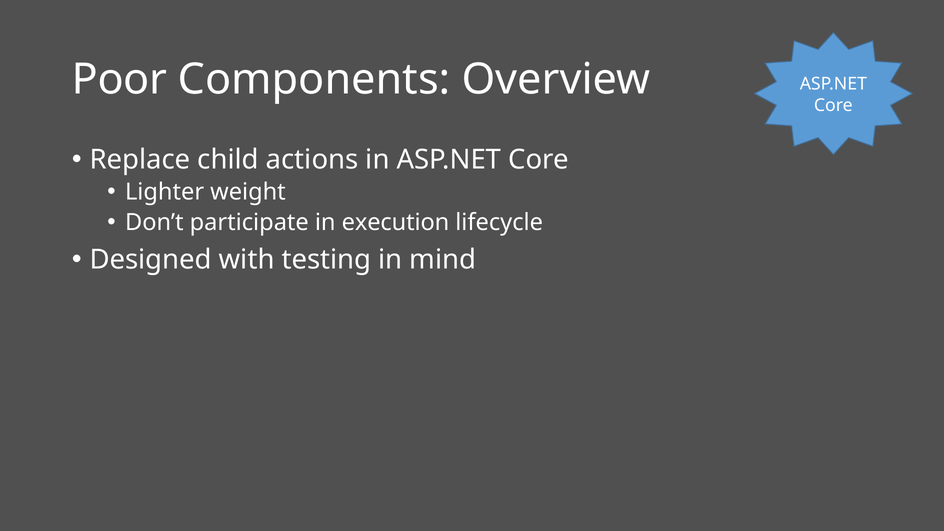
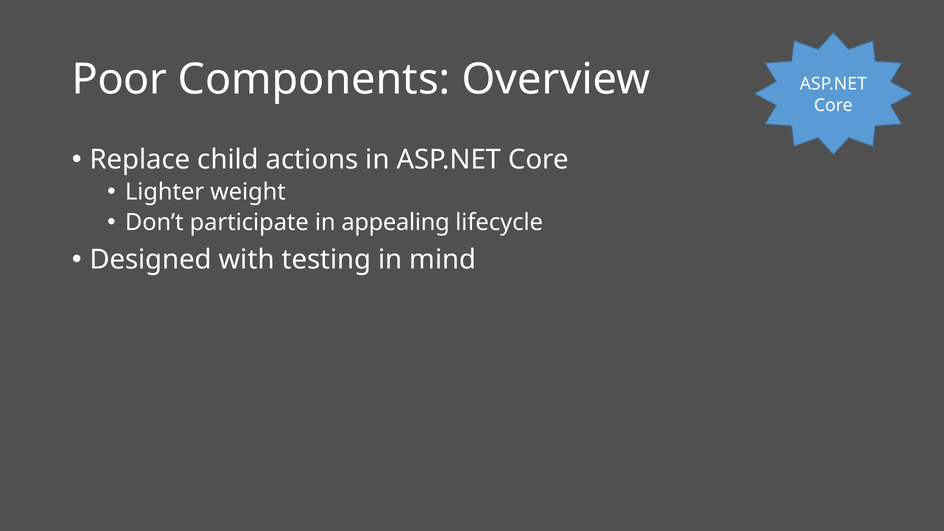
execution: execution -> appealing
